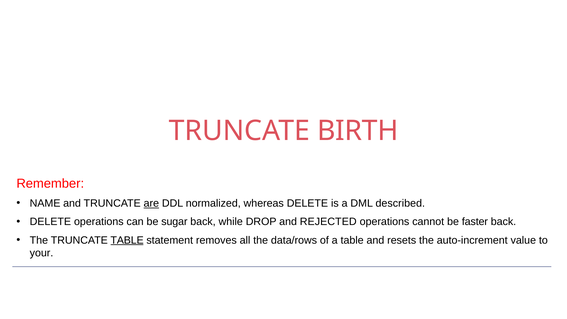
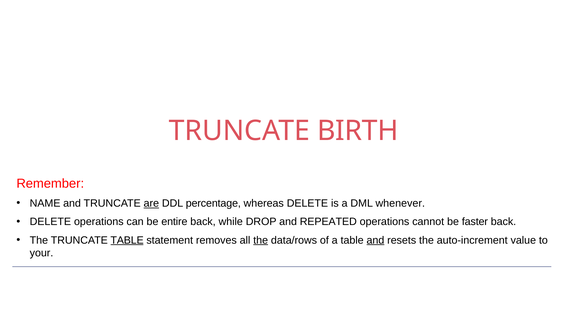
normalized: normalized -> percentage
described: described -> whenever
sugar: sugar -> entire
REJECTED: REJECTED -> REPEATED
the at (261, 240) underline: none -> present
and at (375, 240) underline: none -> present
